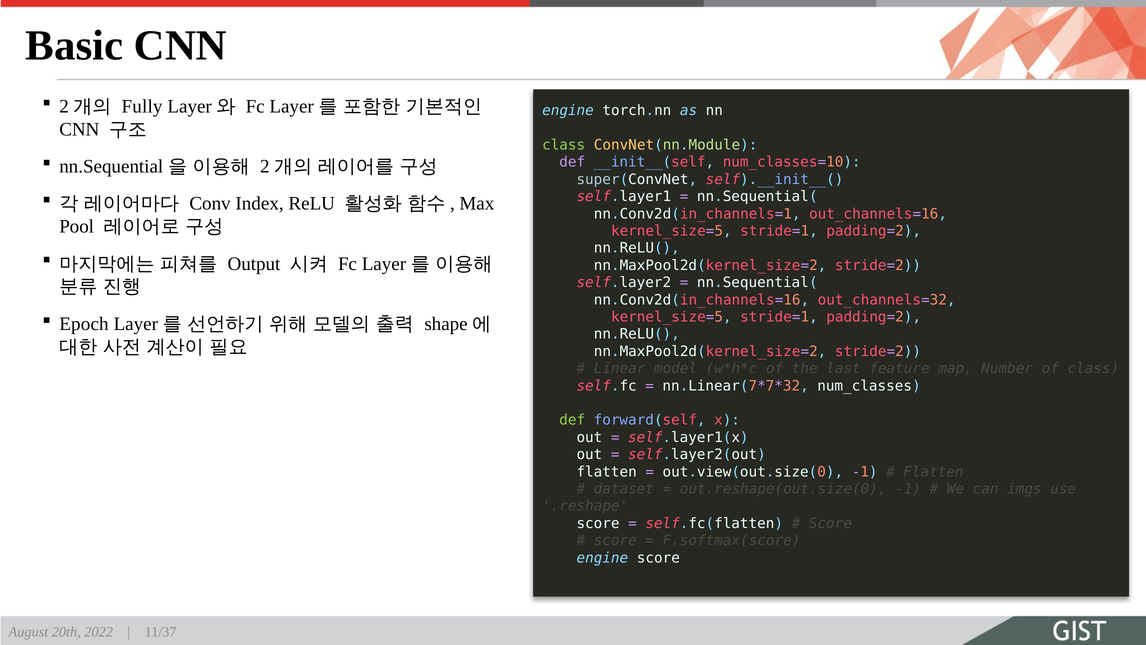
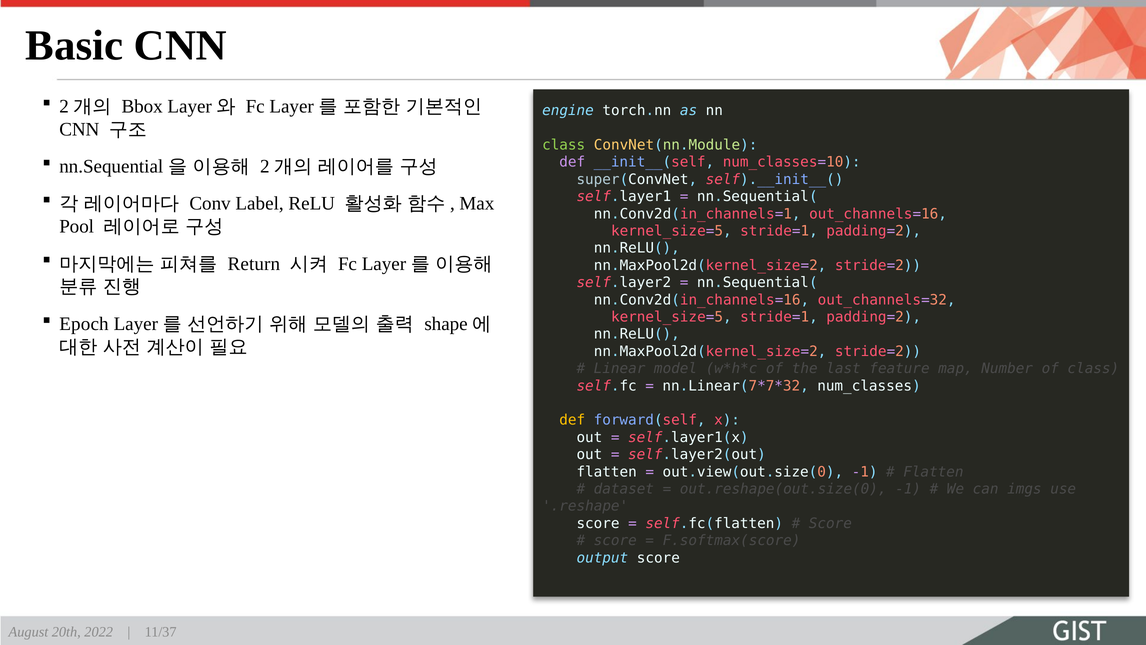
Fully: Fully -> Bbox
Index: Index -> Label
Output: Output -> Return
def at (572, 420) colour: light green -> yellow
engine at (602, 557): engine -> output
